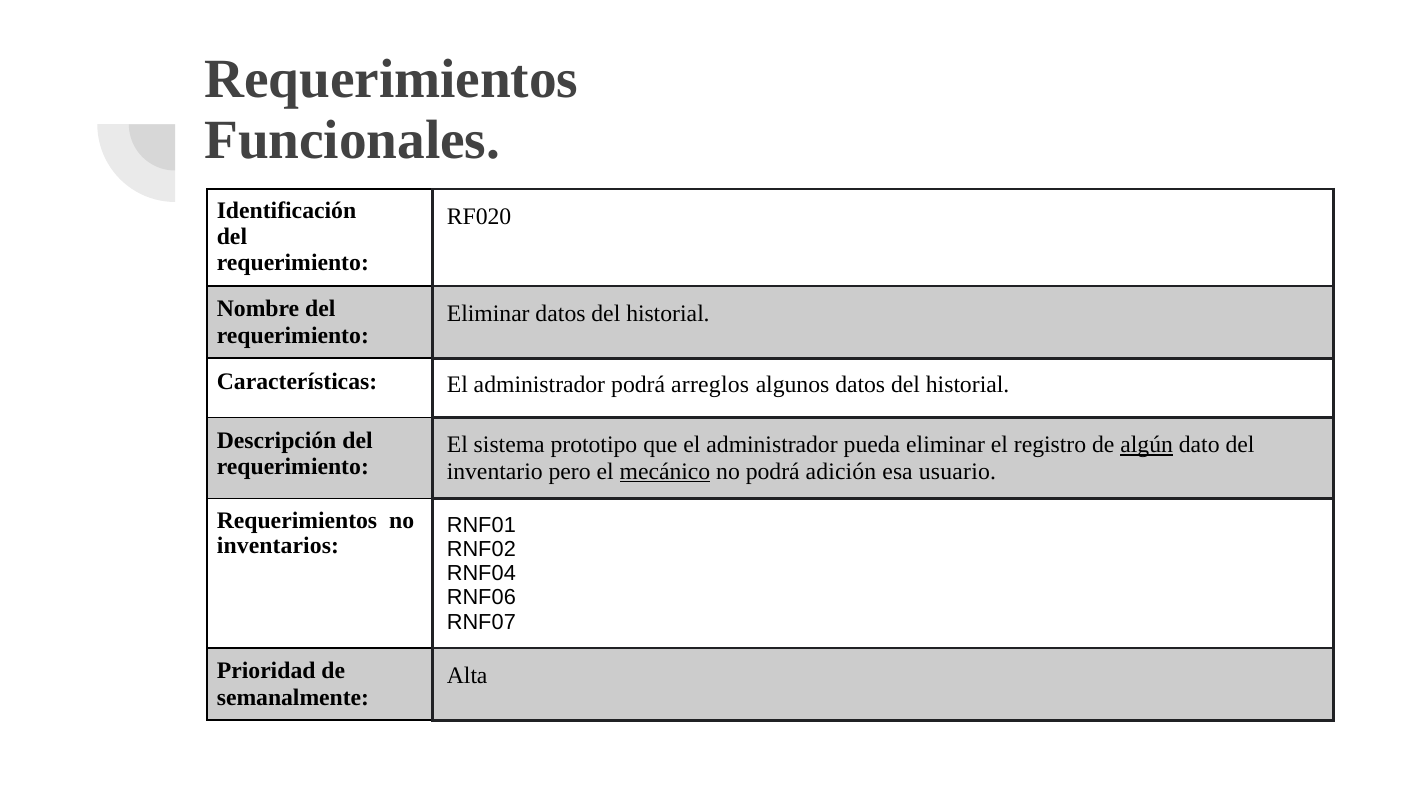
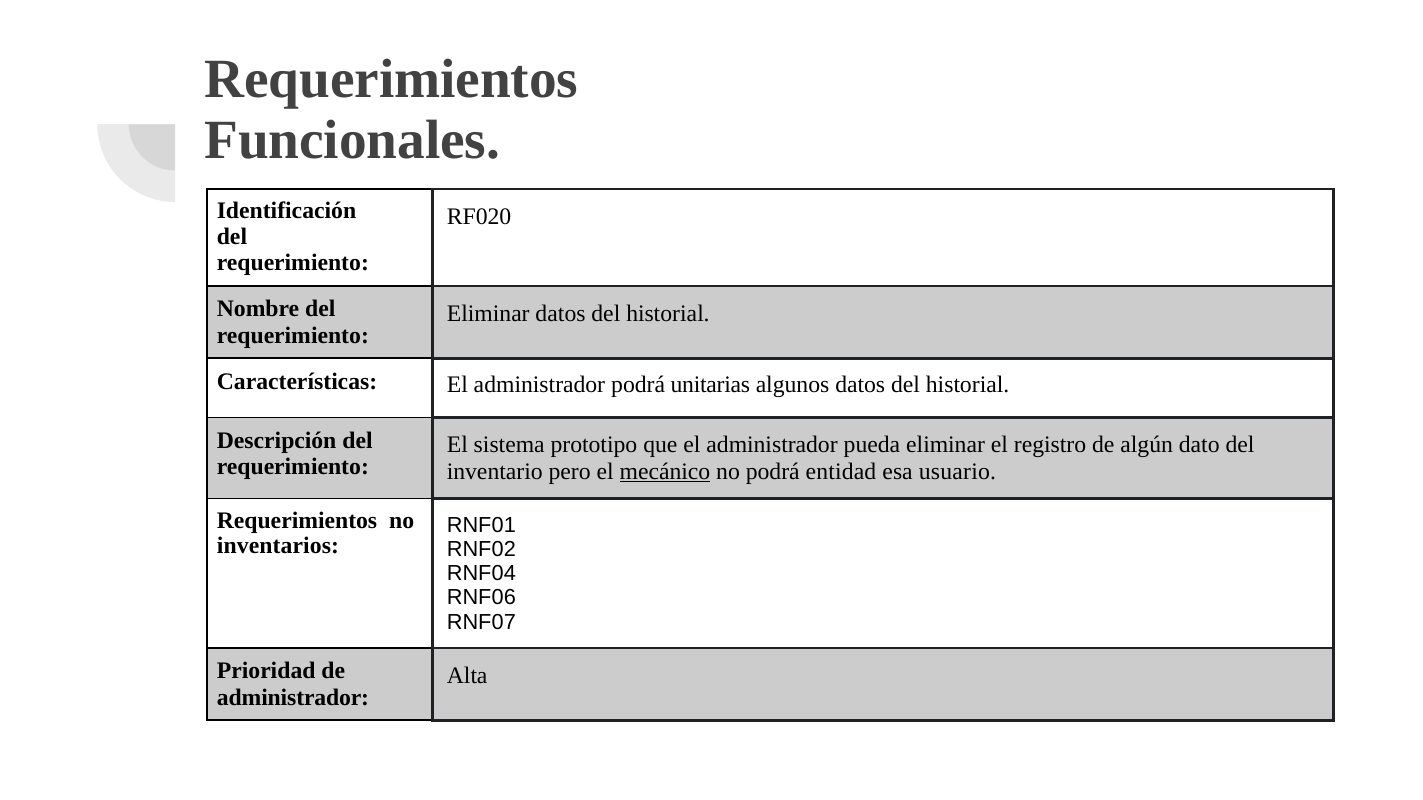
arreglos: arreglos -> unitarias
algún underline: present -> none
adición: adición -> entidad
semanalmente at (293, 698): semanalmente -> administrador
